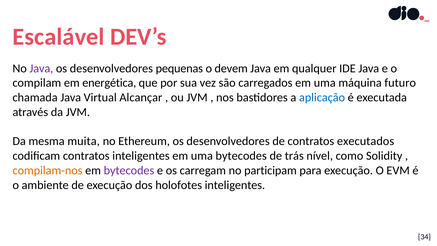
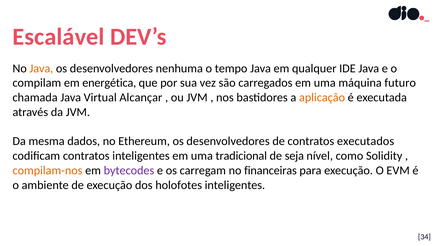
Java at (41, 68) colour: purple -> orange
pequenas: pequenas -> nenhuma
devem: devem -> tempo
aplicação colour: blue -> orange
muita: muita -> dados
uma bytecodes: bytecodes -> tradicional
trás: trás -> seja
participam: participam -> financeiras
